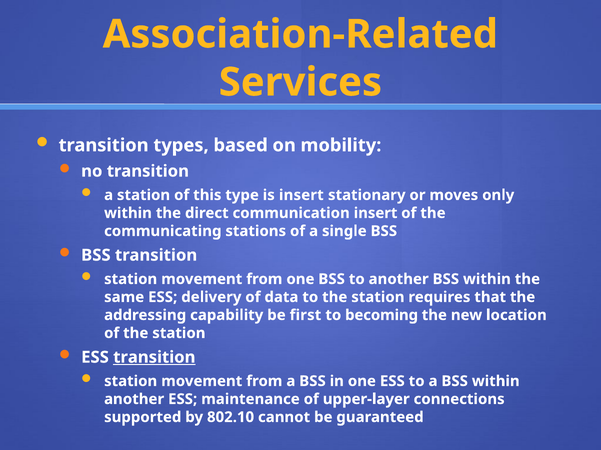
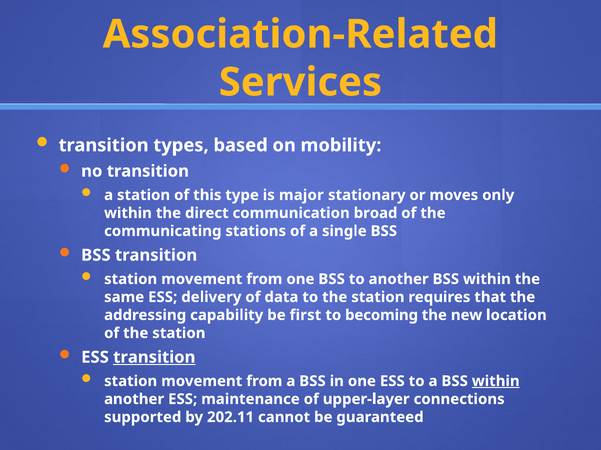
is insert: insert -> major
communication insert: insert -> broad
within at (496, 382) underline: none -> present
802.10: 802.10 -> 202.11
